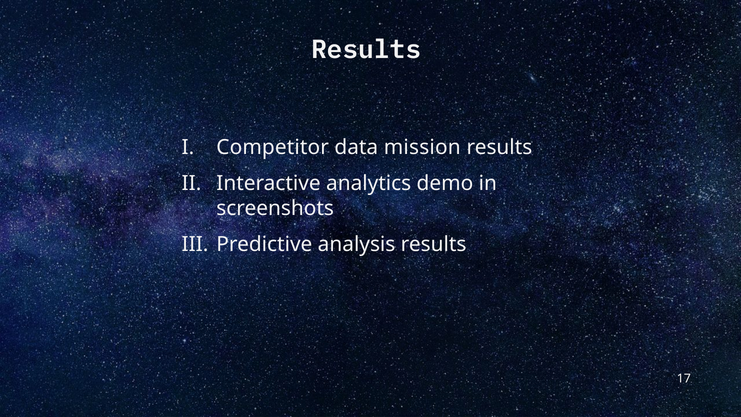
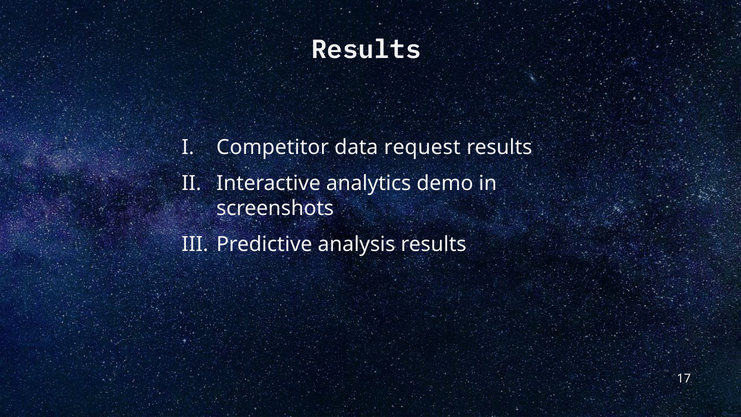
mission: mission -> request
